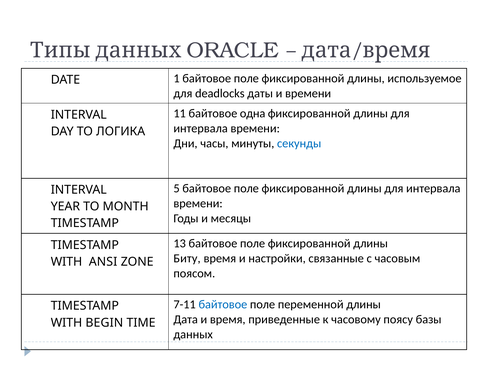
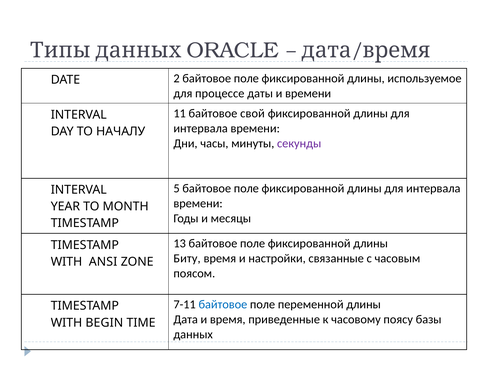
1: 1 -> 2
deadlocks: deadlocks -> процессе
одна: одна -> свой
ЛОГИКА: ЛОГИКА -> НАЧАЛУ
секунды colour: blue -> purple
